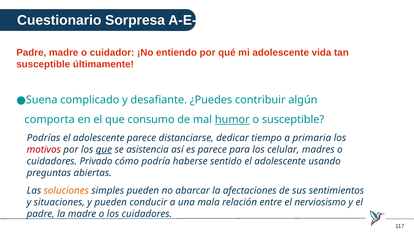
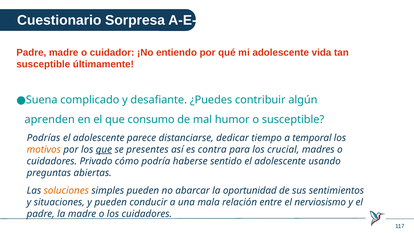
comporta: comporta -> aprenden
humor underline: present -> none
primaria: primaria -> temporal
motivos colour: red -> orange
asistencia: asistencia -> presentes
es parece: parece -> contra
celular: celular -> crucial
afectaciones: afectaciones -> oportunidad
